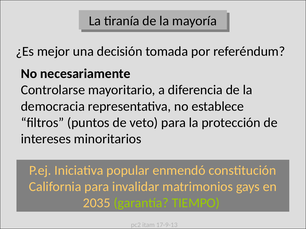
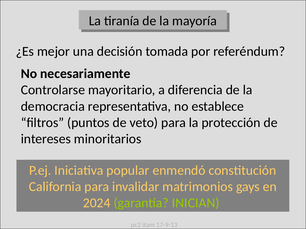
2035: 2035 -> 2024
TIEMPO: TIEMPO -> INICIAN
